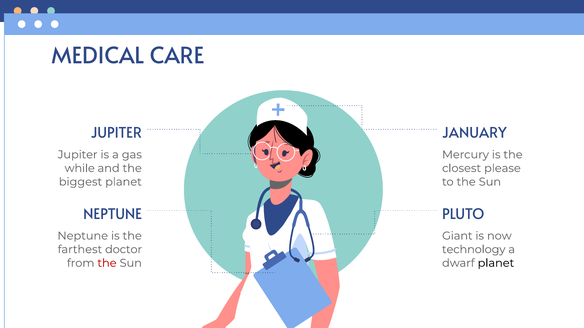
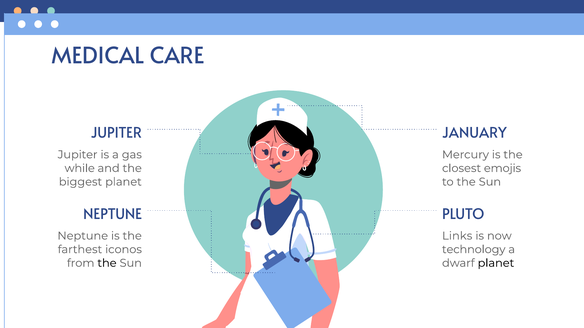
please: please -> emojis
Giant: Giant -> Links
doctor: doctor -> iconos
the at (107, 263) colour: red -> black
